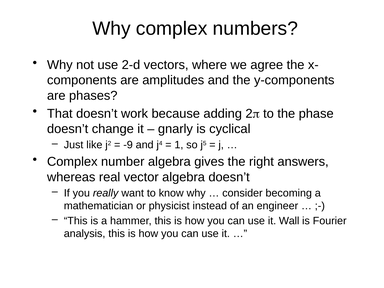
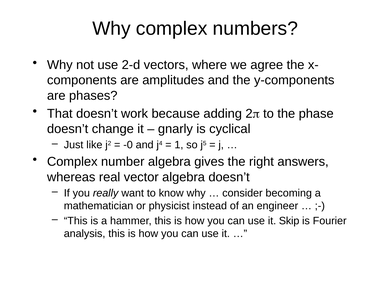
-9: -9 -> -0
Wall: Wall -> Skip
